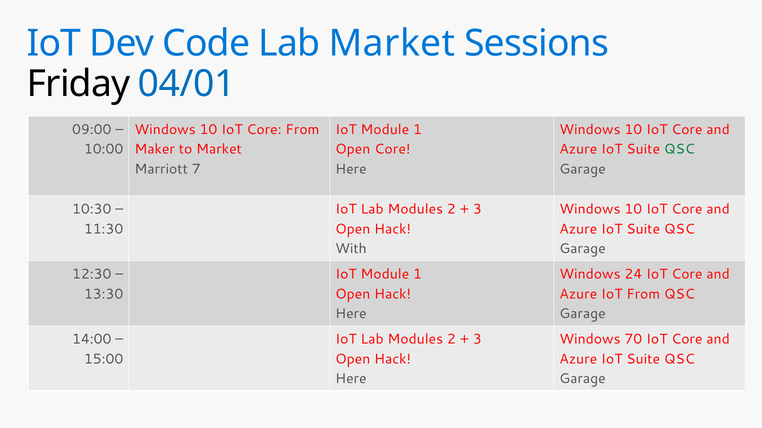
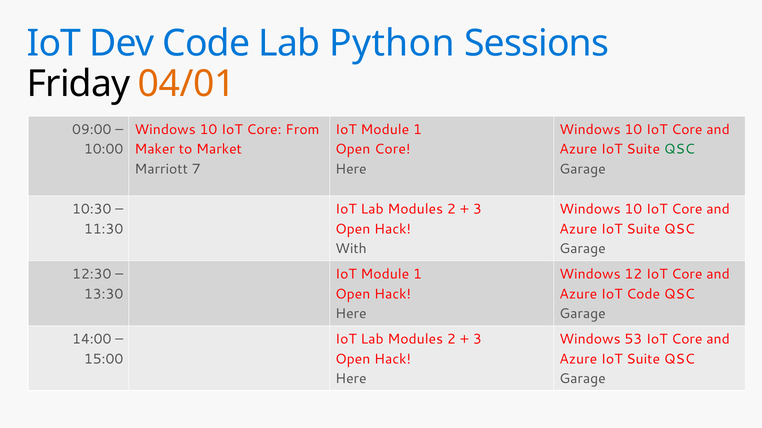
Lab Market: Market -> Python
04/01 colour: blue -> orange
24: 24 -> 12
IoT From: From -> Code
70: 70 -> 53
